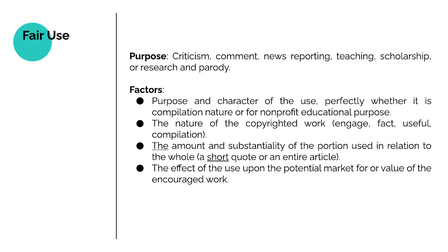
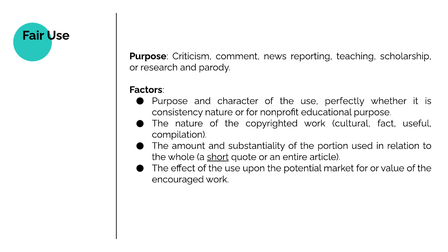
compilation at (177, 112): compilation -> consistency
engage: engage -> cultural
The at (160, 146) underline: present -> none
